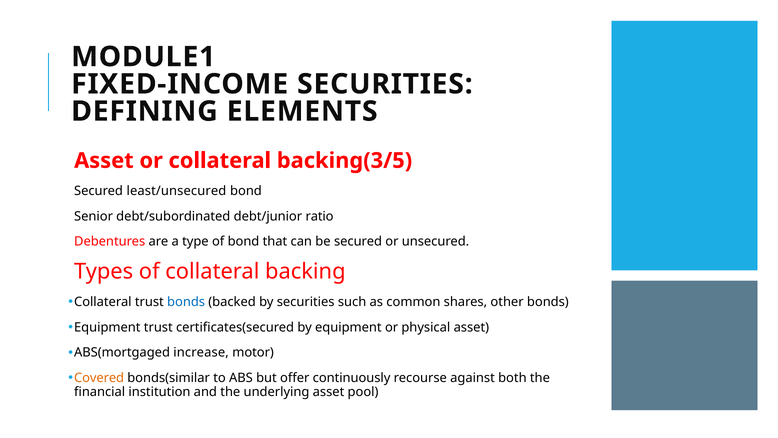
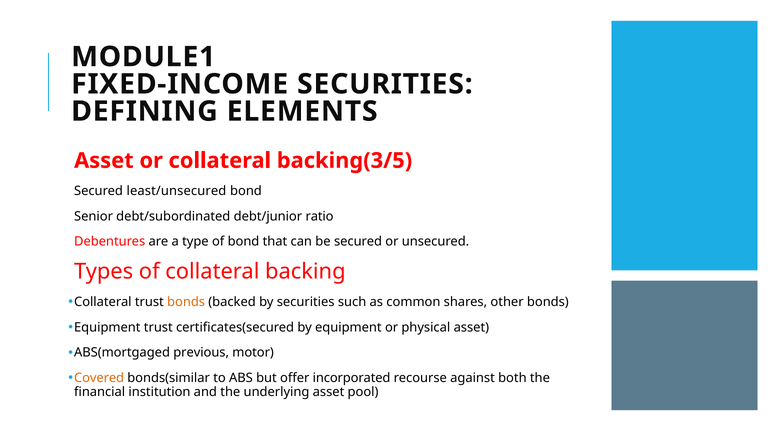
bonds at (186, 302) colour: blue -> orange
increase: increase -> previous
continuously: continuously -> incorporated
